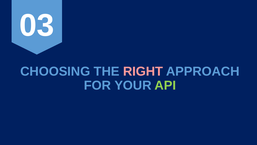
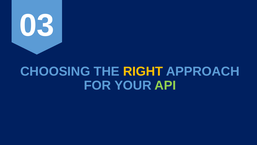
RIGHT colour: pink -> yellow
